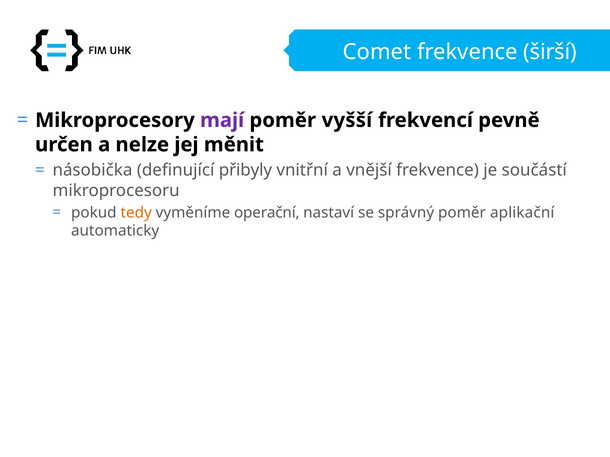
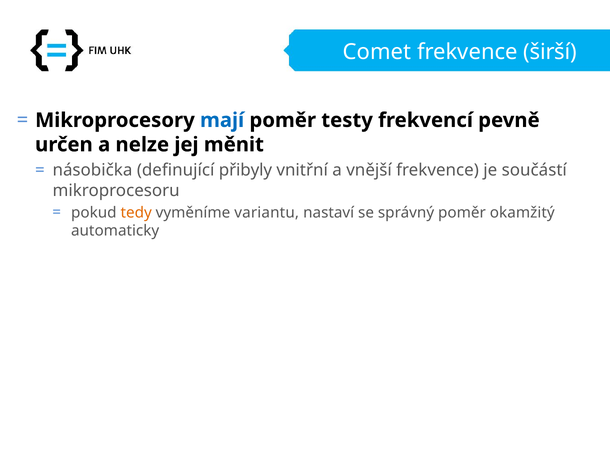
mají colour: purple -> blue
vyšší: vyšší -> testy
operační: operační -> variantu
aplikační: aplikační -> okamžitý
